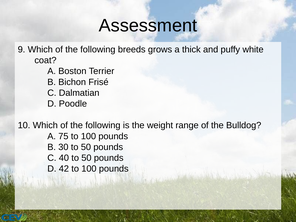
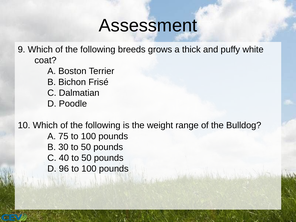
42: 42 -> 96
